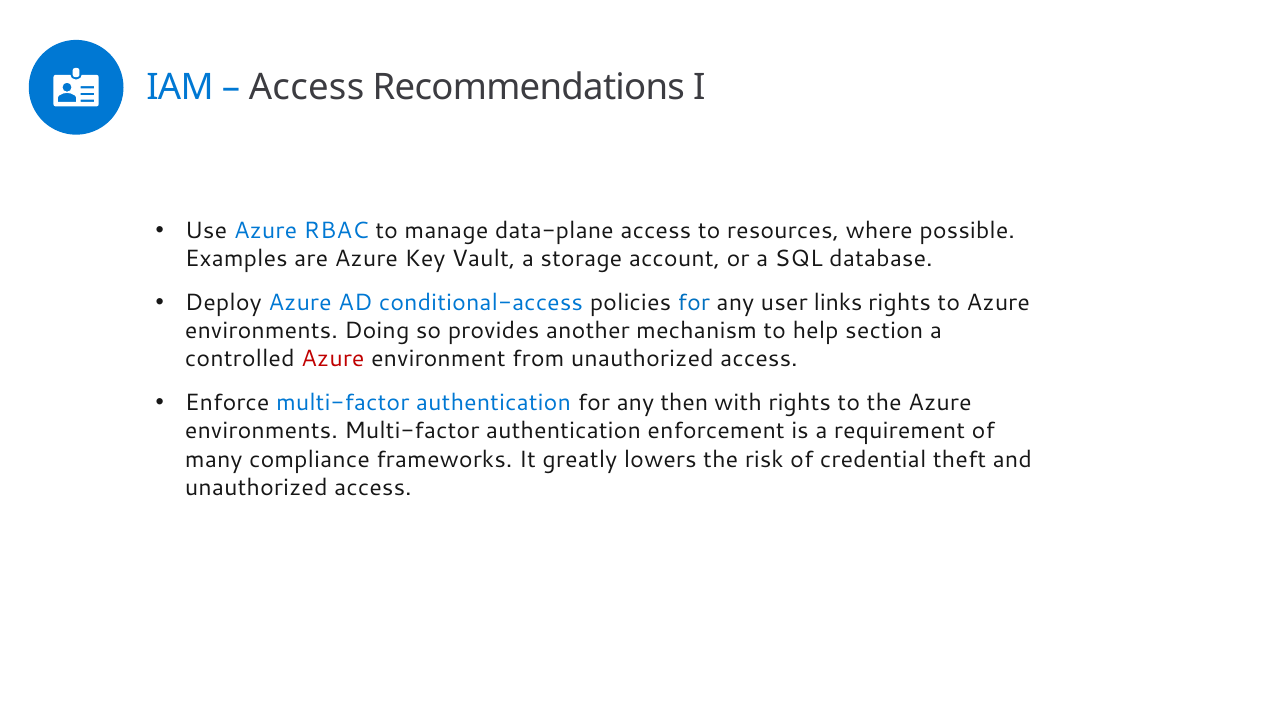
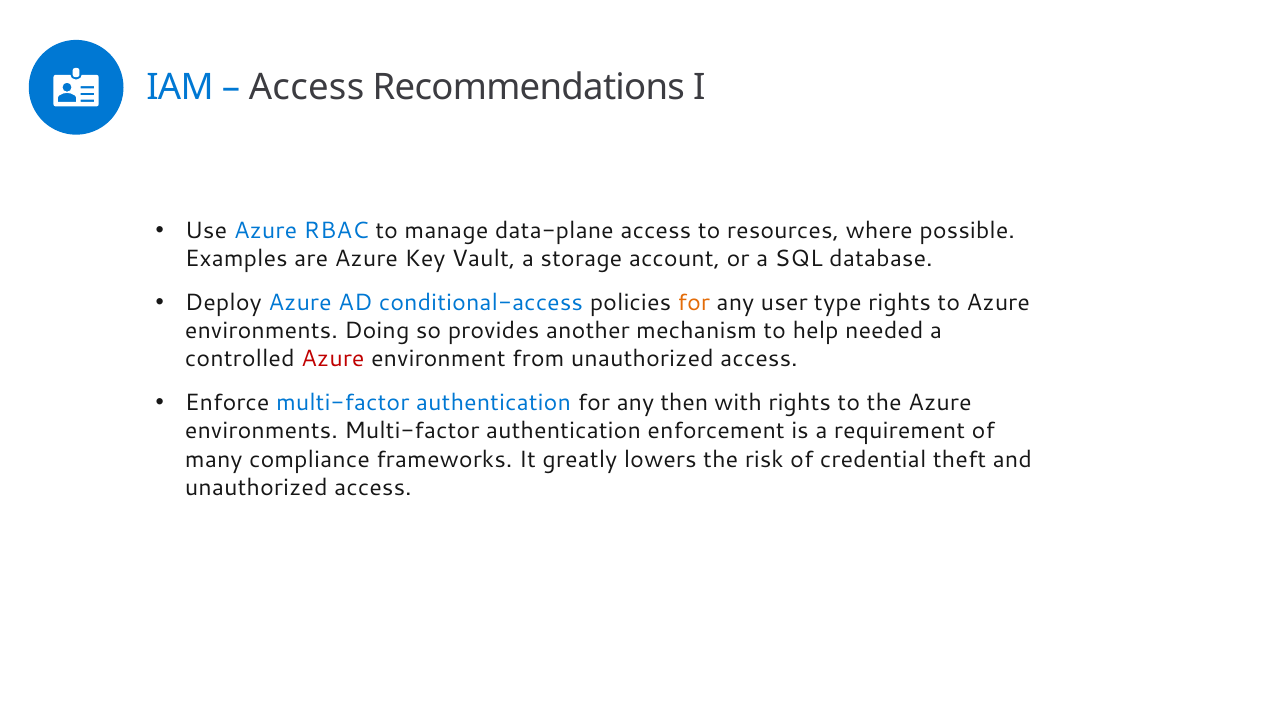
for at (694, 303) colour: blue -> orange
links: links -> type
section: section -> needed
